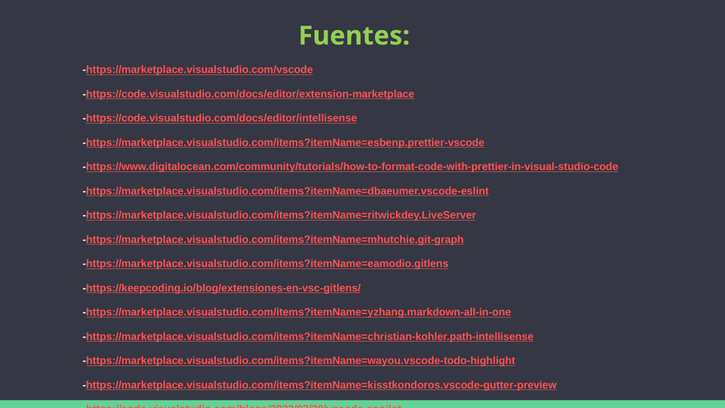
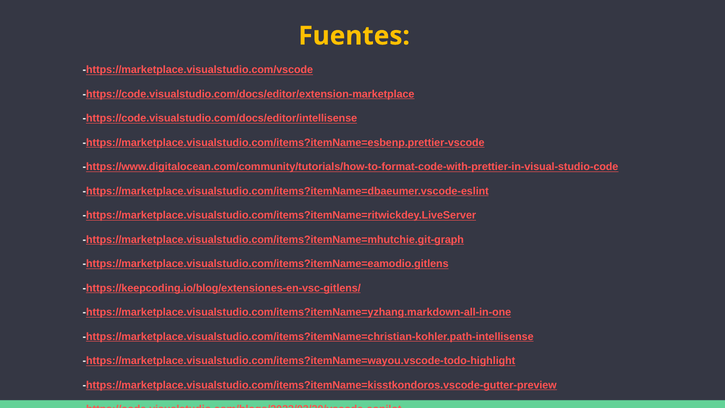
Fuentes colour: light green -> yellow
